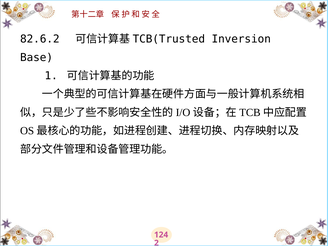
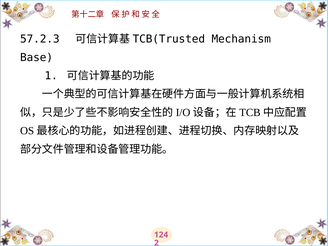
82.6.2: 82.6.2 -> 57.2.3
Inversion: Inversion -> Mechanism
